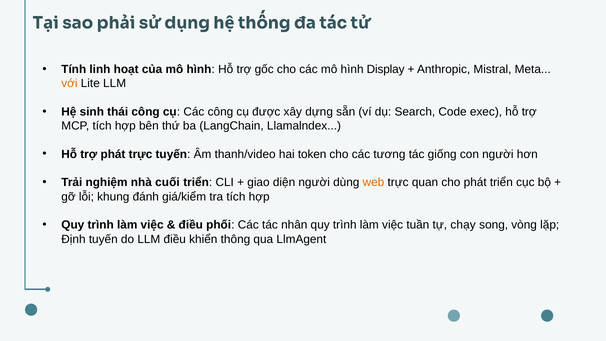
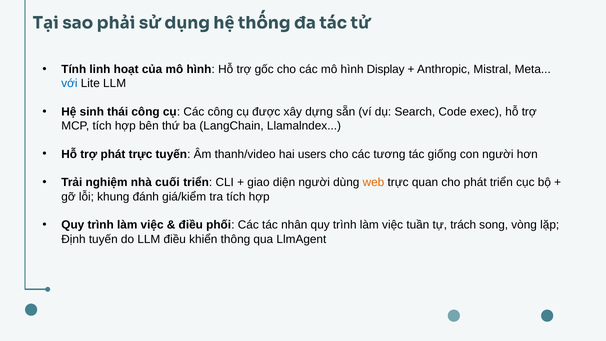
với colour: orange -> blue
token: token -> users
chạy: chạy -> trách
